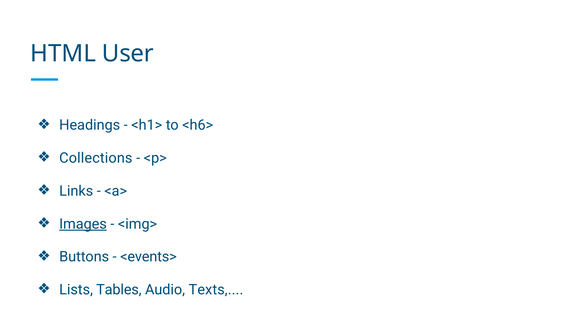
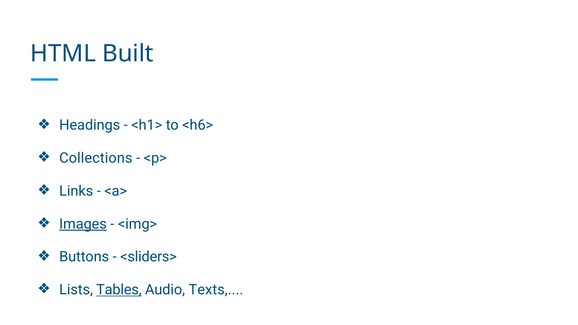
User: User -> Built
<events>: <events> -> <sliders>
Tables underline: none -> present
